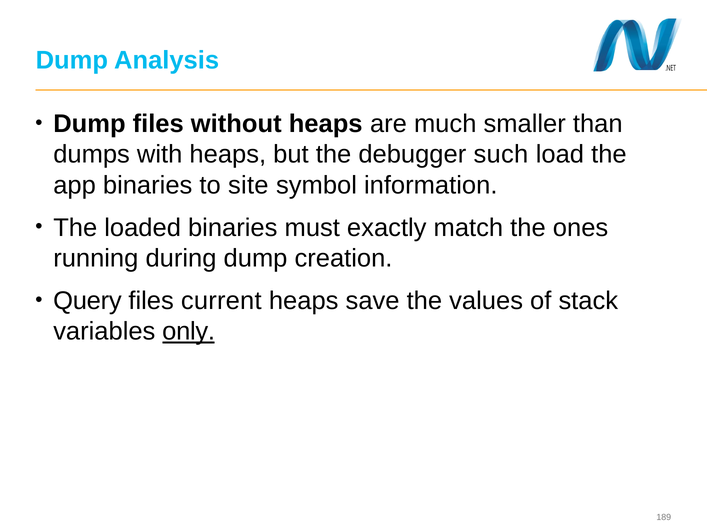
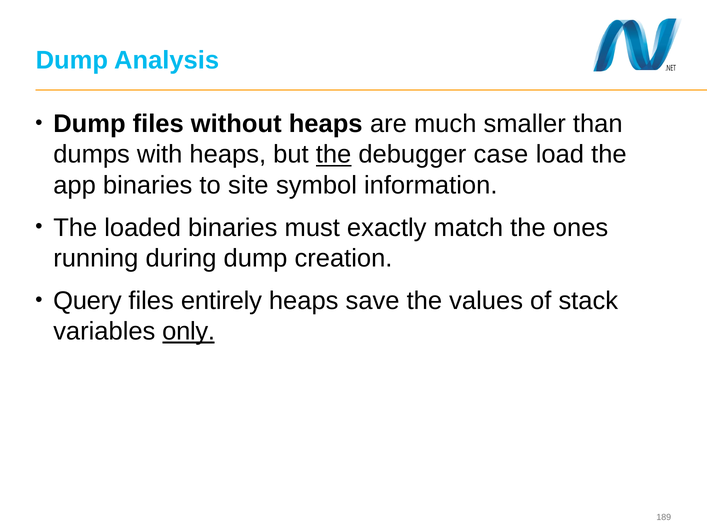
the at (334, 155) underline: none -> present
such: such -> case
current: current -> entirely
